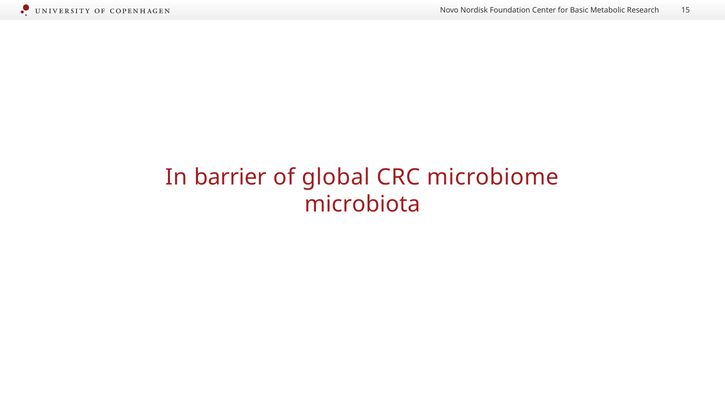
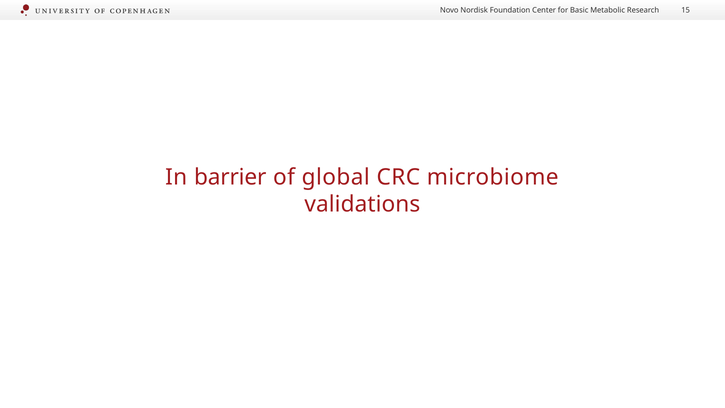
microbiota: microbiota -> validations
